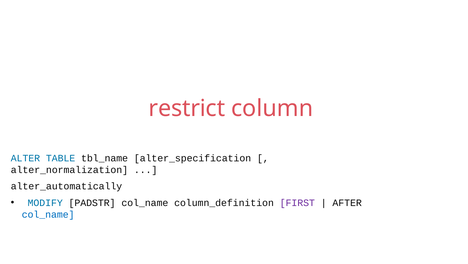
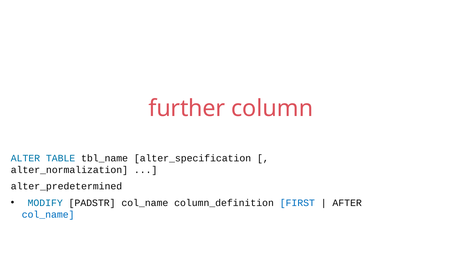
restrict: restrict -> further
alter_automatically: alter_automatically -> alter_predetermined
FIRST colour: purple -> blue
